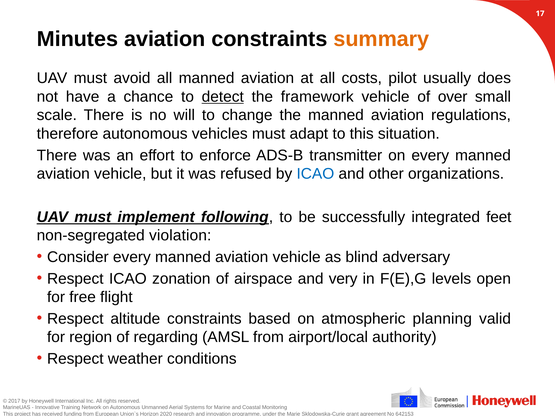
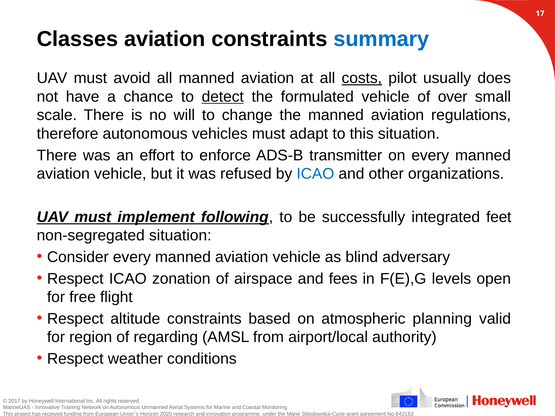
Minutes: Minutes -> Classes
summary colour: orange -> blue
costs underline: none -> present
framework: framework -> formulated
non-segregated violation: violation -> situation
very: very -> fees
